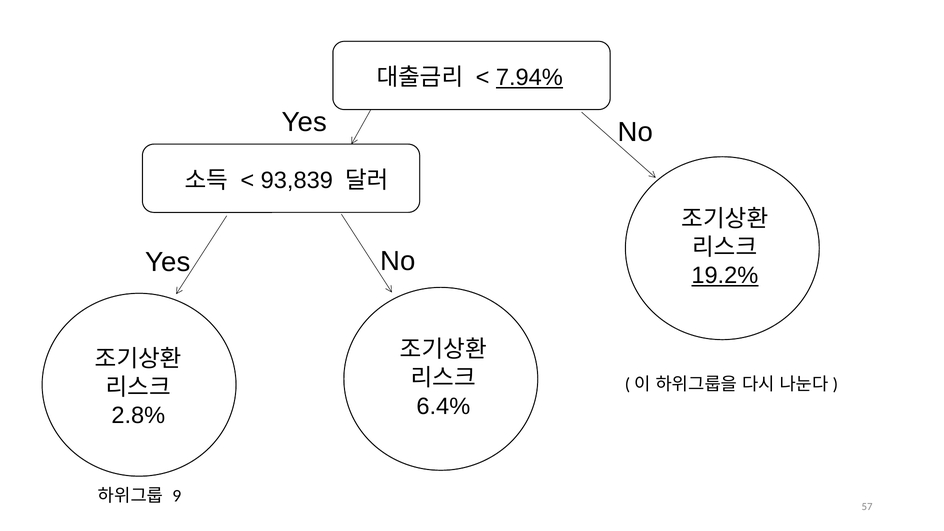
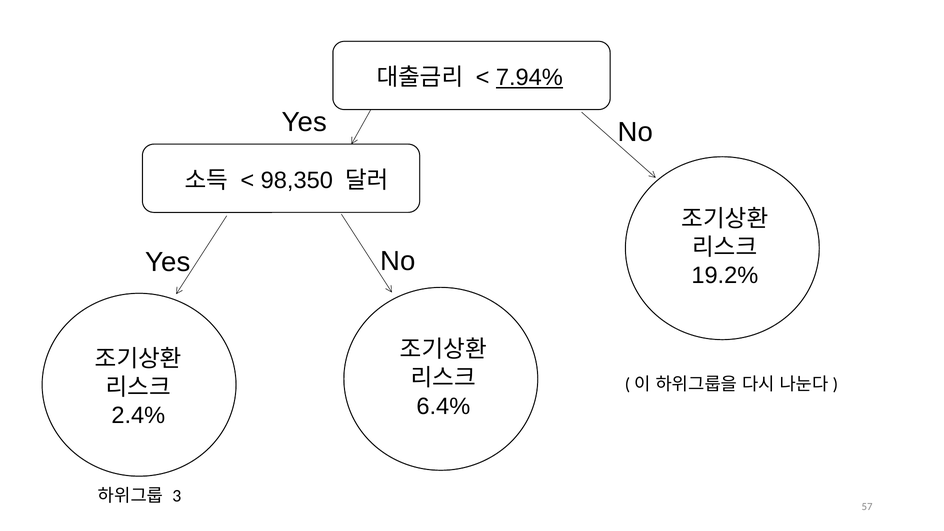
93,839: 93,839 -> 98,350
19.2% underline: present -> none
2.8%: 2.8% -> 2.4%
9: 9 -> 3
